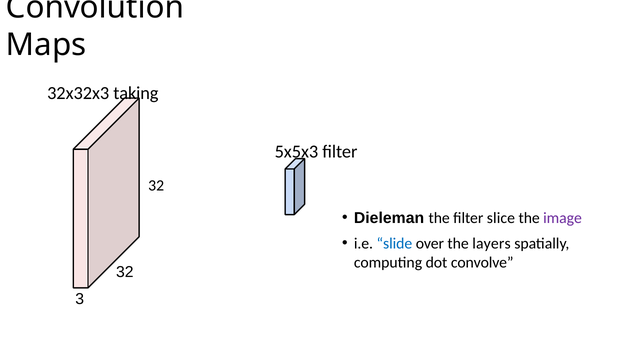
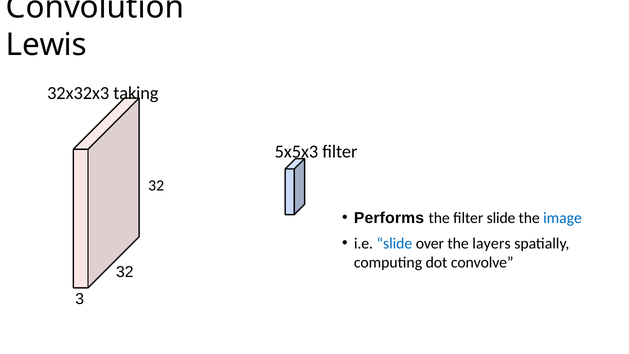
Maps: Maps -> Lewis
Dieleman: Dieleman -> Performs
filter slice: slice -> slide
image colour: purple -> blue
